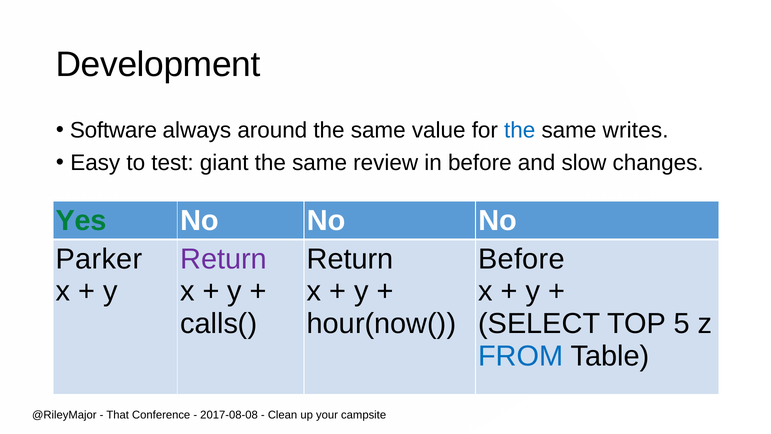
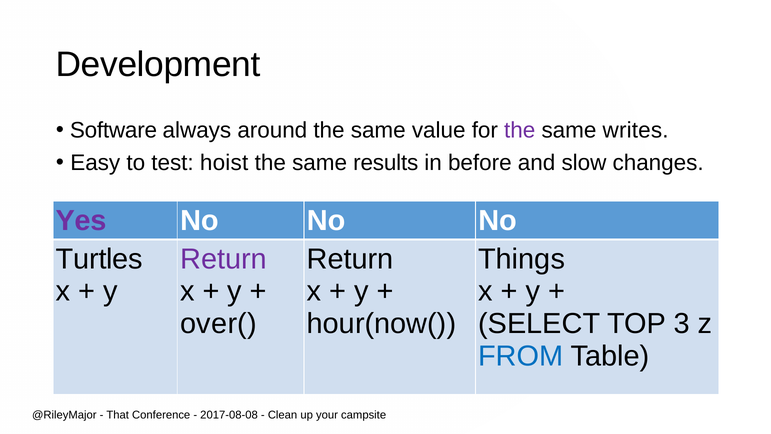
the at (520, 130) colour: blue -> purple
giant: giant -> hoist
review: review -> results
Yes colour: green -> purple
Parker: Parker -> Turtles
Before at (522, 259): Before -> Things
calls(: calls( -> over(
5: 5 -> 3
